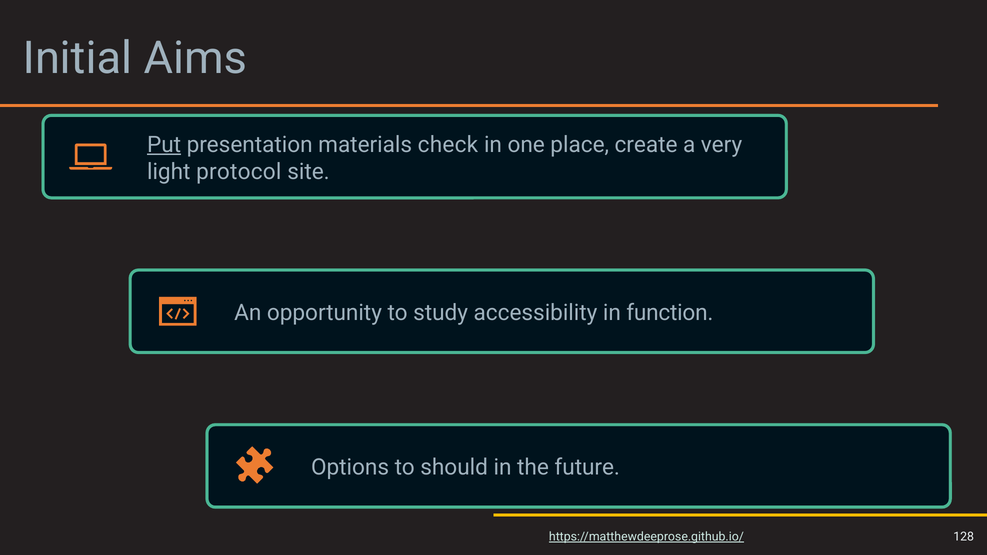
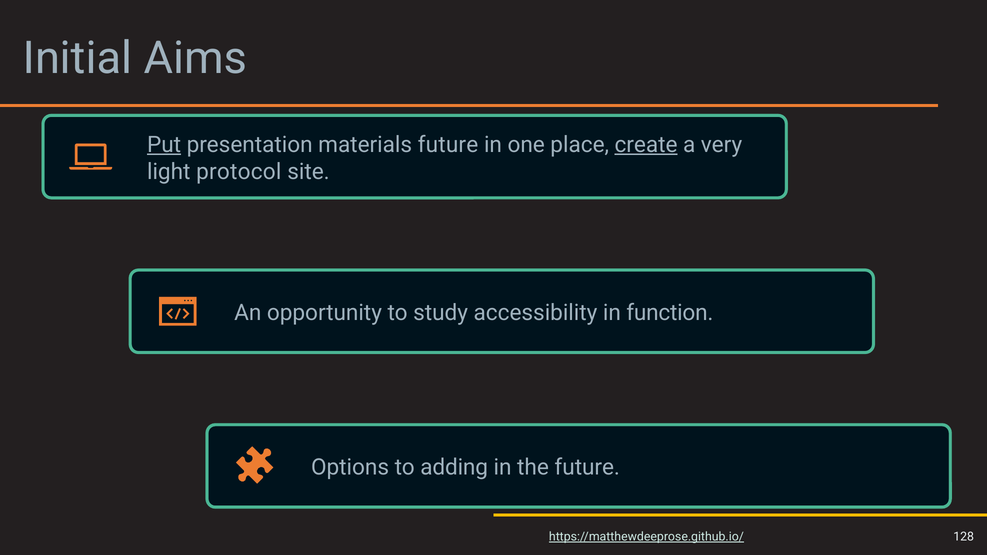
materials check: check -> future
create underline: none -> present
should: should -> adding
